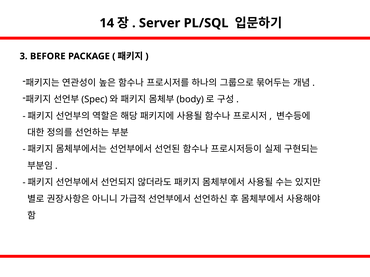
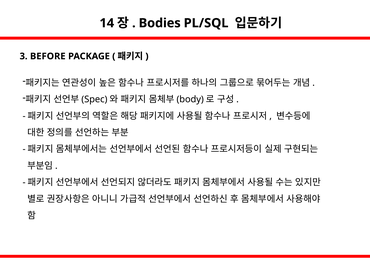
Server: Server -> Bodies
